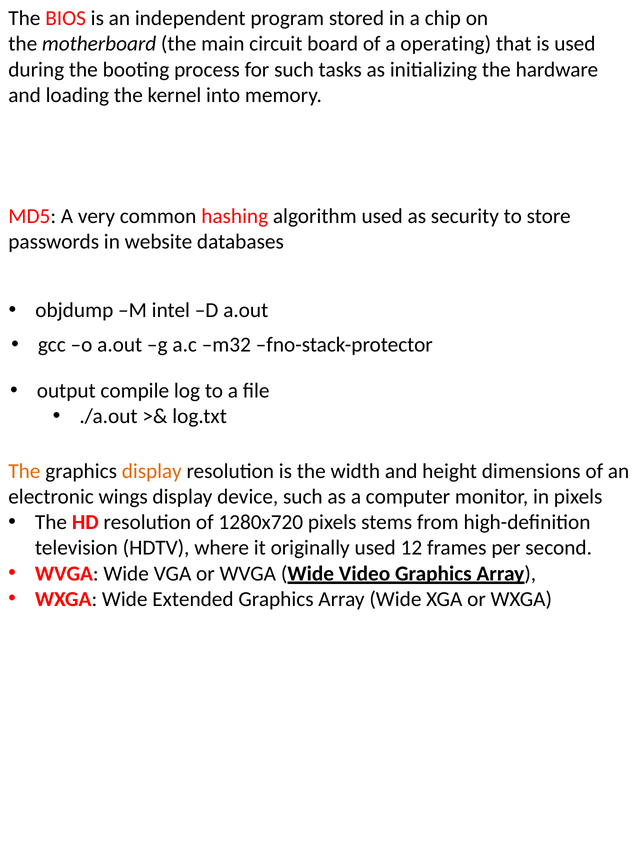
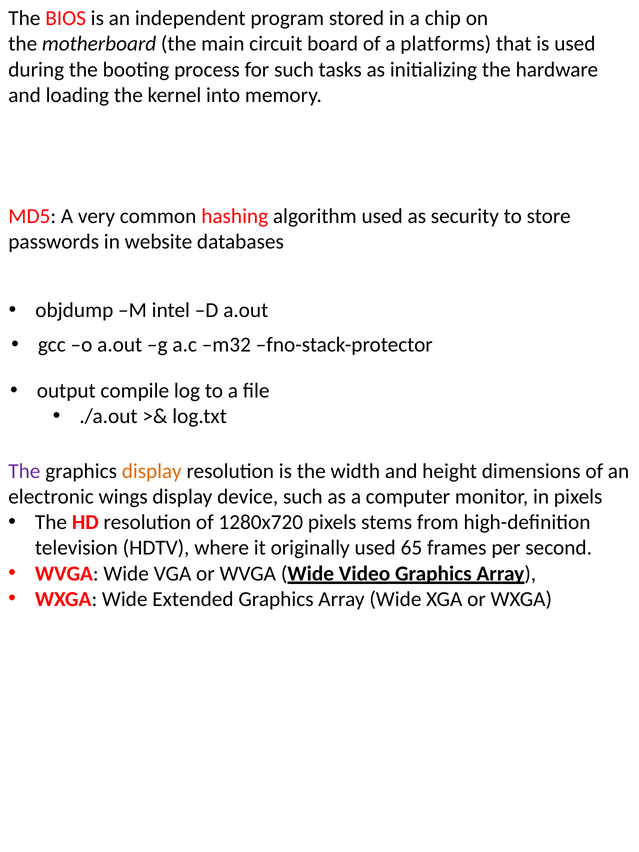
operating: operating -> platforms
The at (24, 471) colour: orange -> purple
12: 12 -> 65
